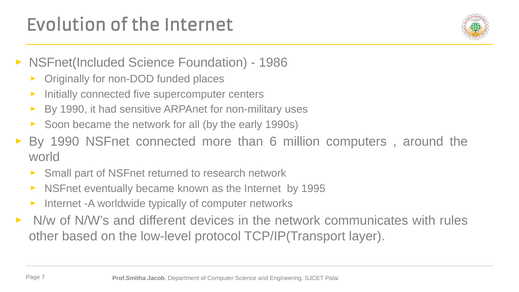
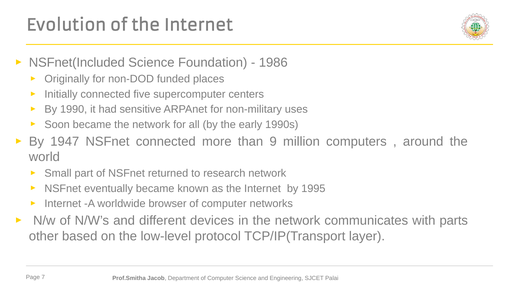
1990 at (65, 141): 1990 -> 1947
6: 6 -> 9
typically: typically -> browser
rules: rules -> parts
